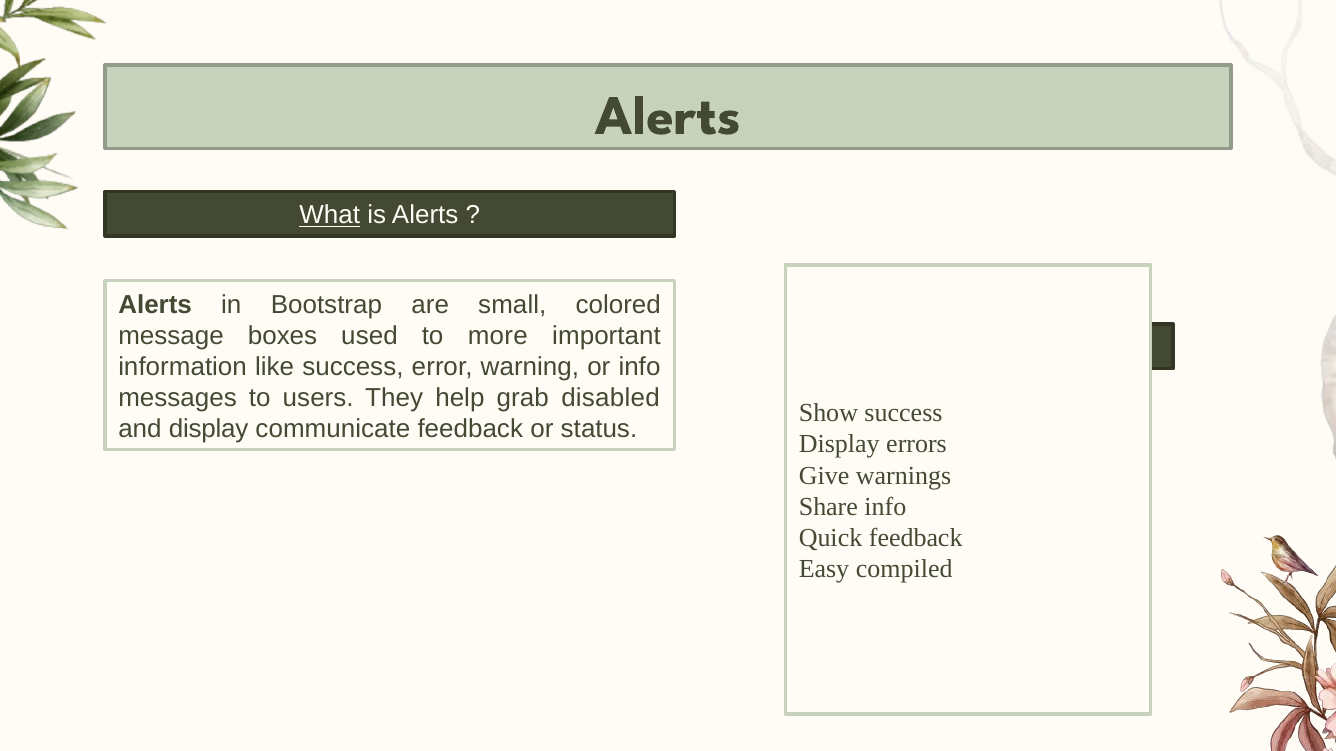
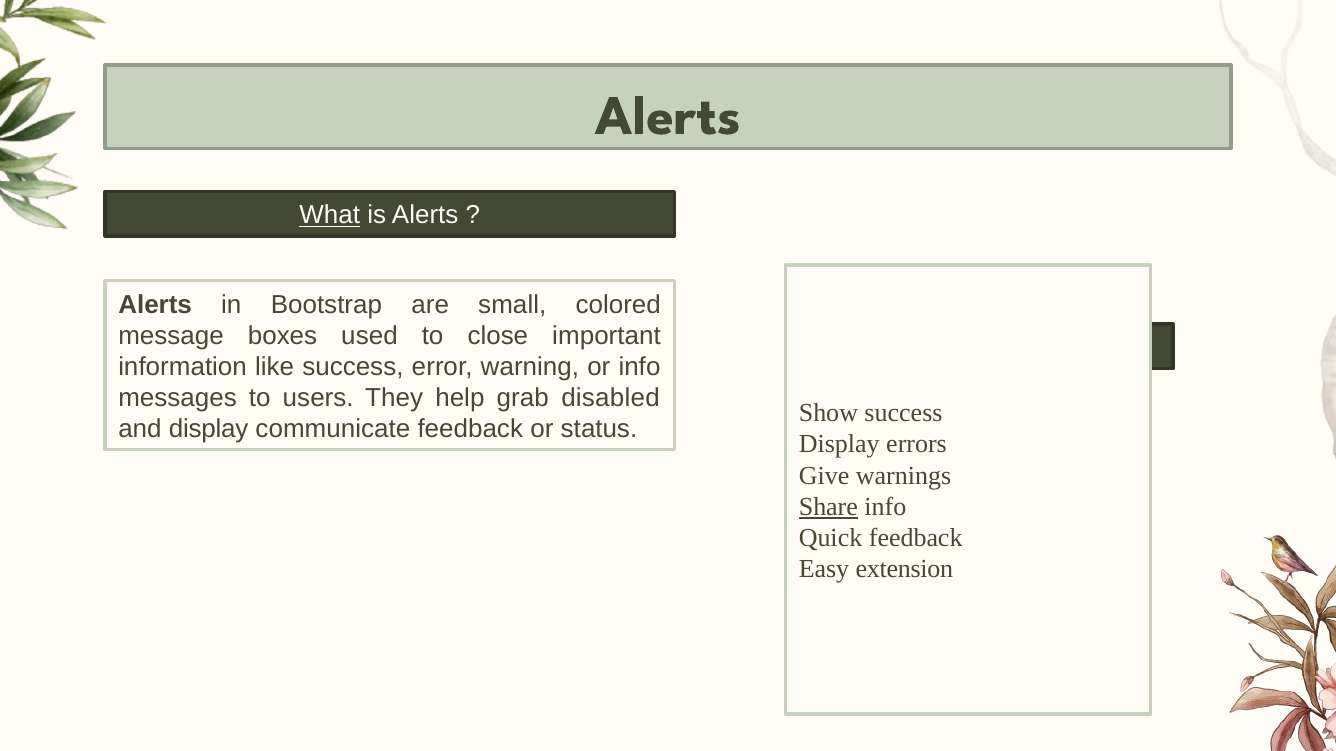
more: more -> close
Share underline: none -> present
compiled: compiled -> extension
